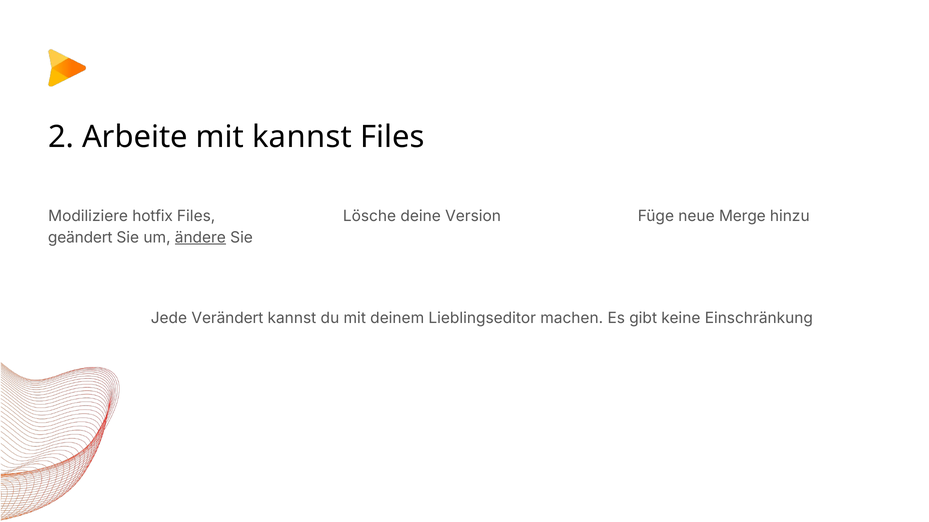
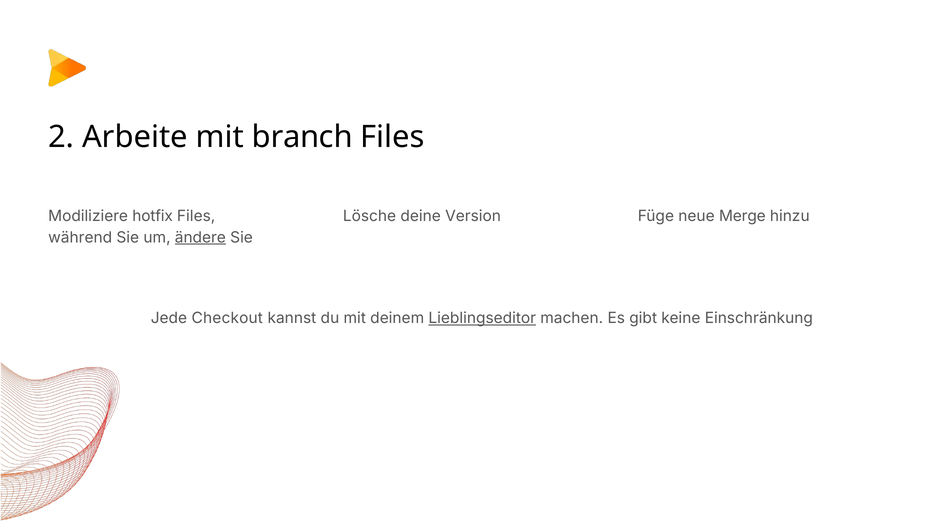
mit kannst: kannst -> branch
geändert: geändert -> während
Verändert: Verändert -> Checkout
Lieblingseditor underline: none -> present
